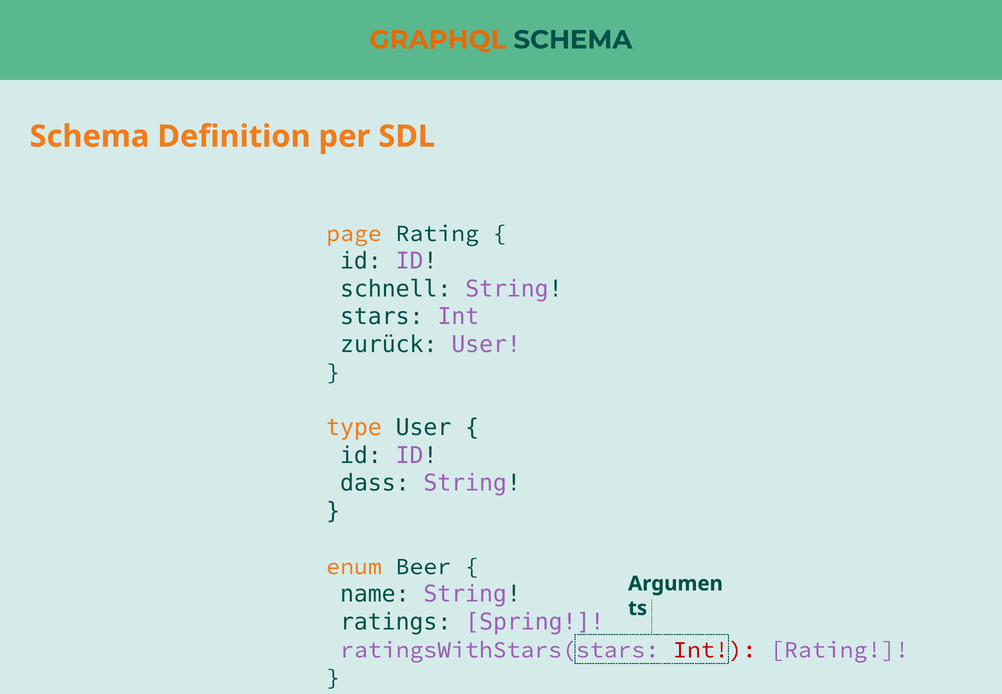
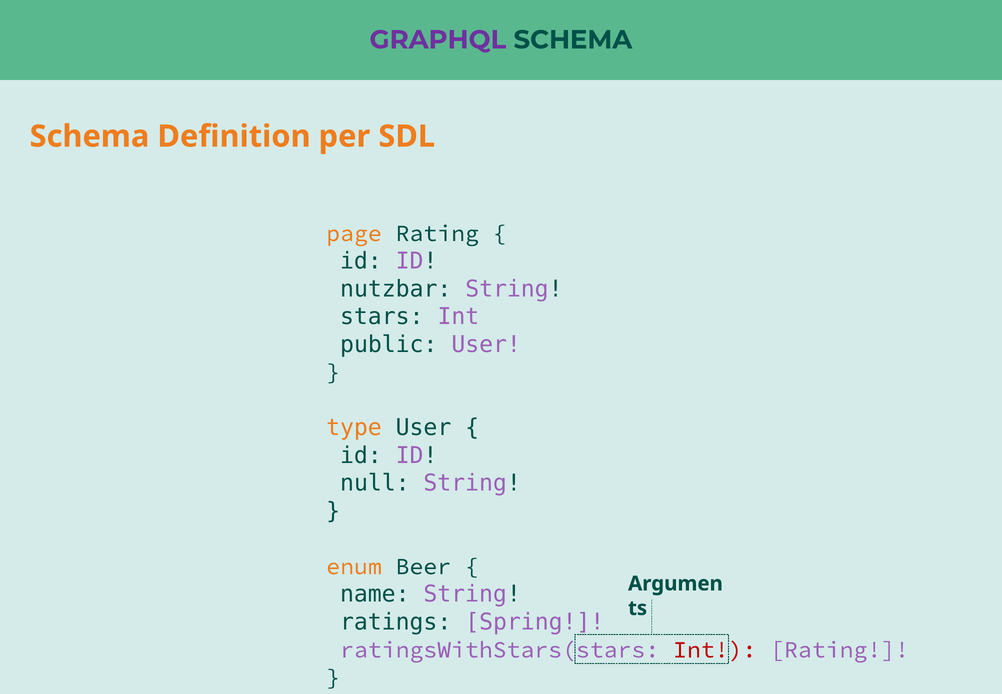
GRAPHQL colour: orange -> purple
schnell: schnell -> nutzbar
zurück: zurück -> public
dass: dass -> null
